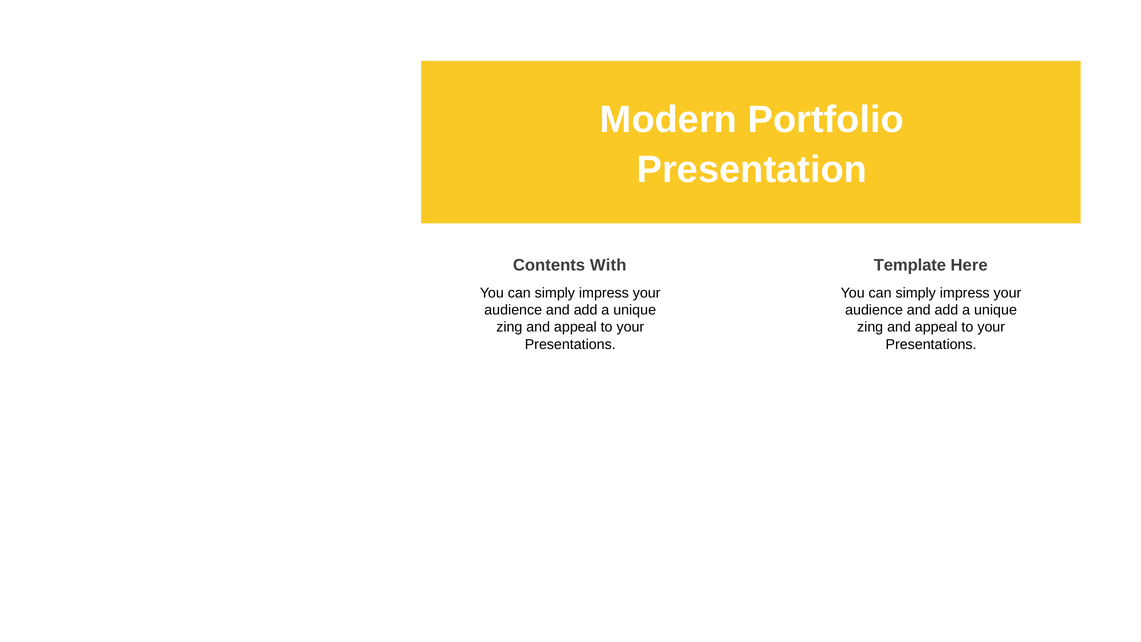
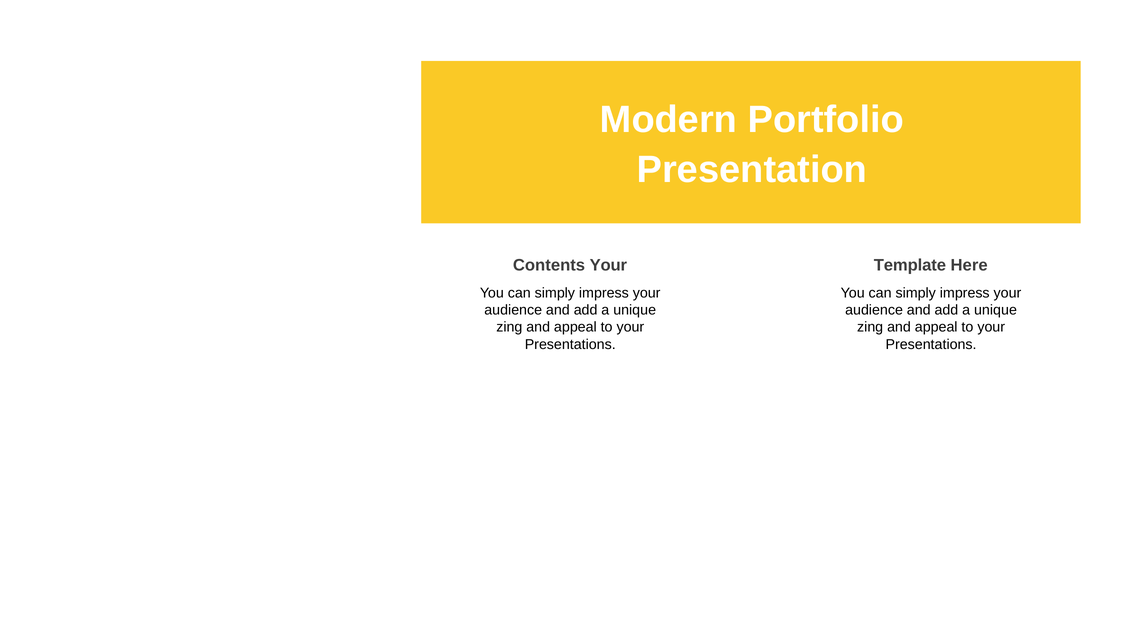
Contents With: With -> Your
